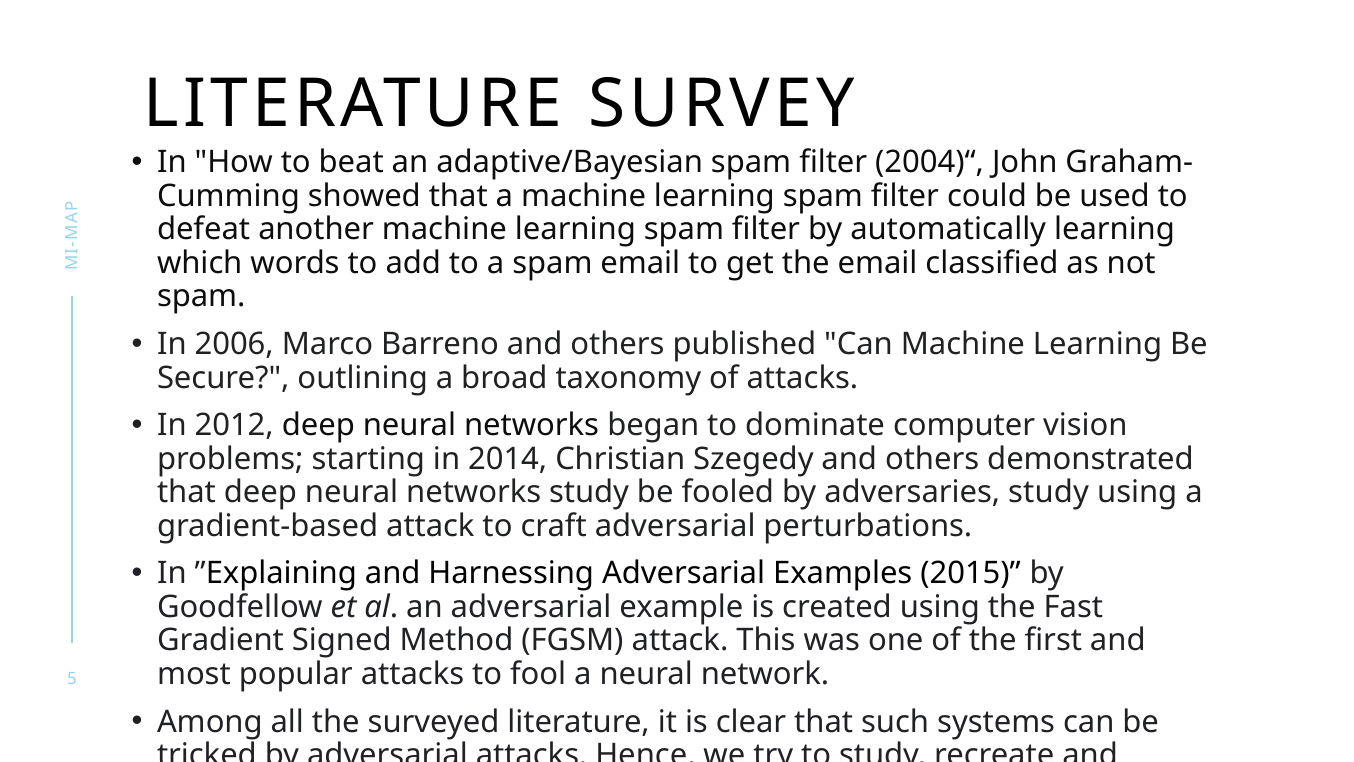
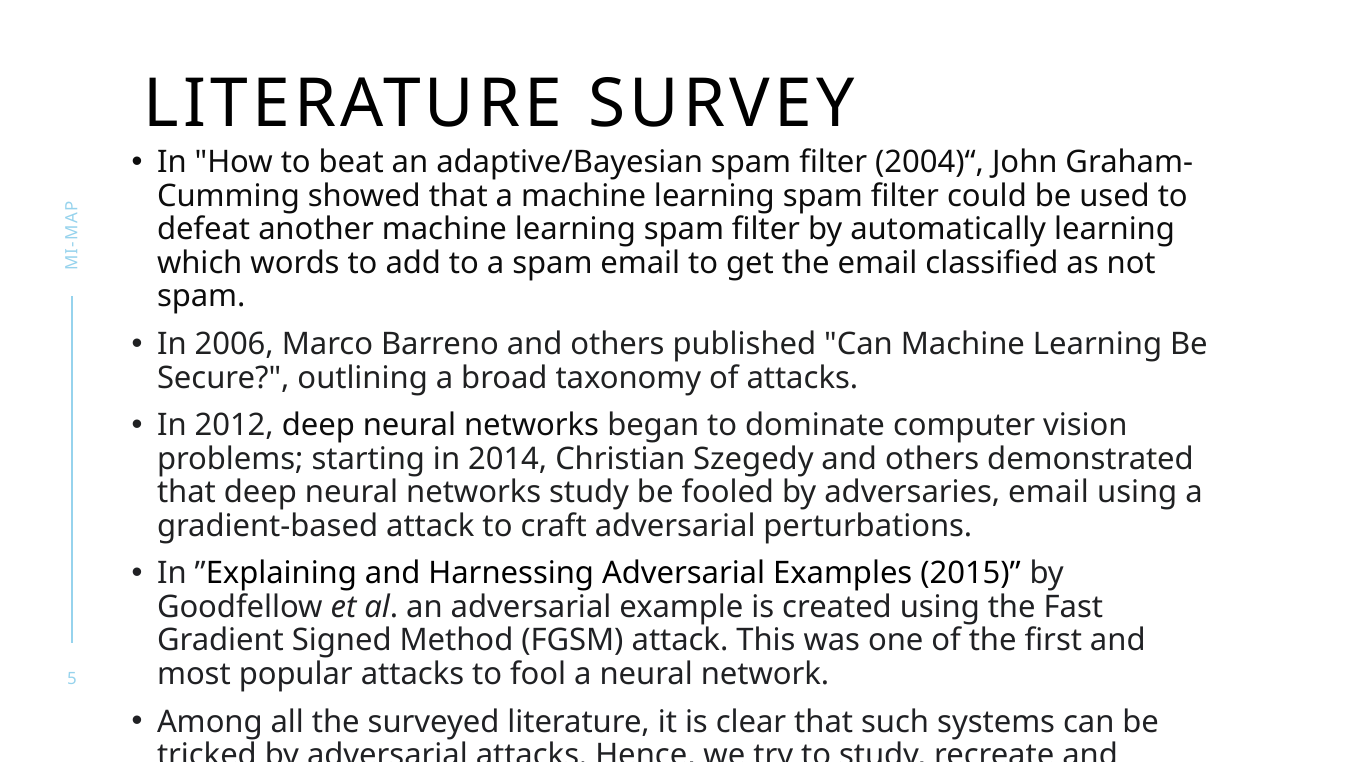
adversaries study: study -> email
